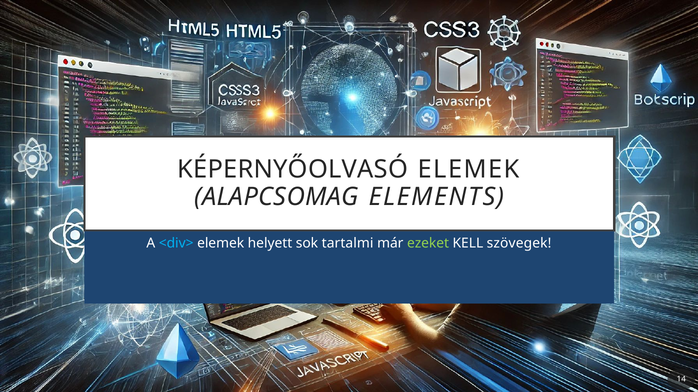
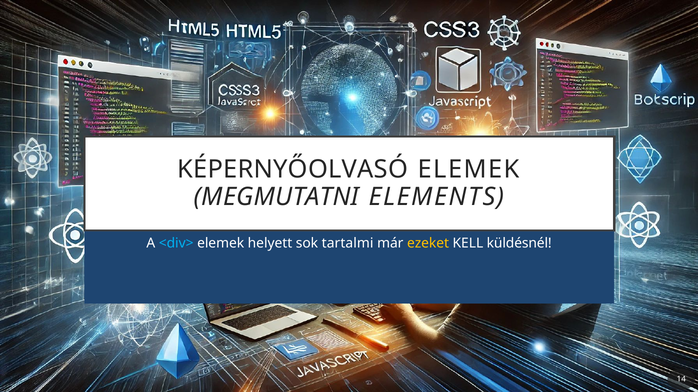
ALAPCSOMAG: ALAPCSOMAG -> MEGMUTATNI
ezeket colour: light green -> yellow
szövegek: szövegek -> küldésnél
